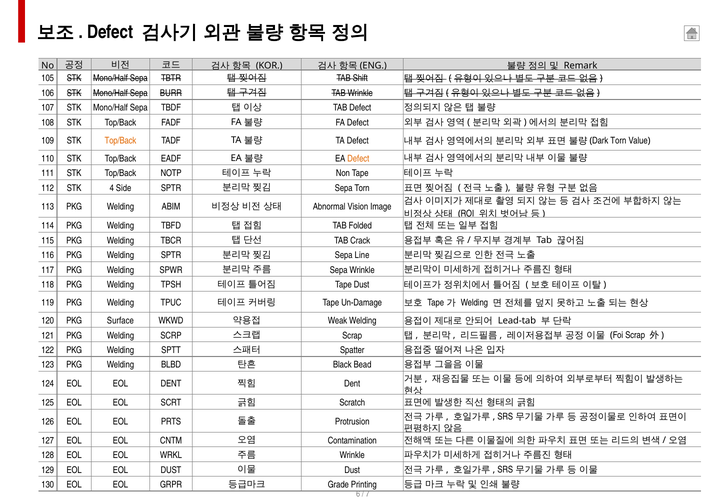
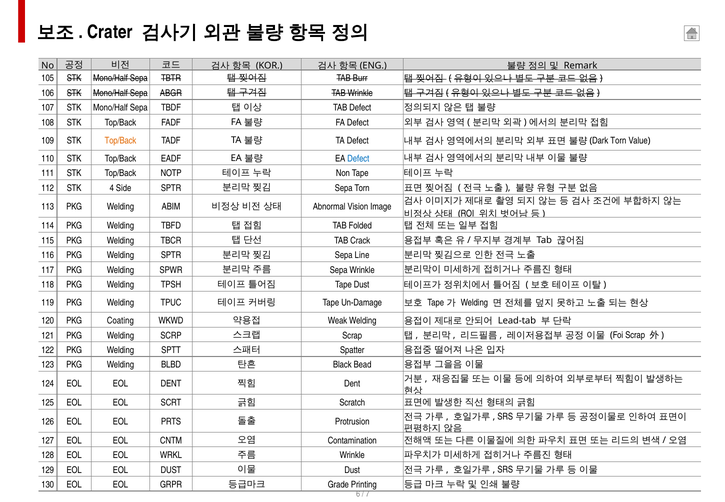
Defect at (110, 32): Defect -> Crater
Shift: Shift -> Burr
BURR: BURR -> ABGR
Defect at (358, 159) colour: orange -> blue
Surface: Surface -> Coating
